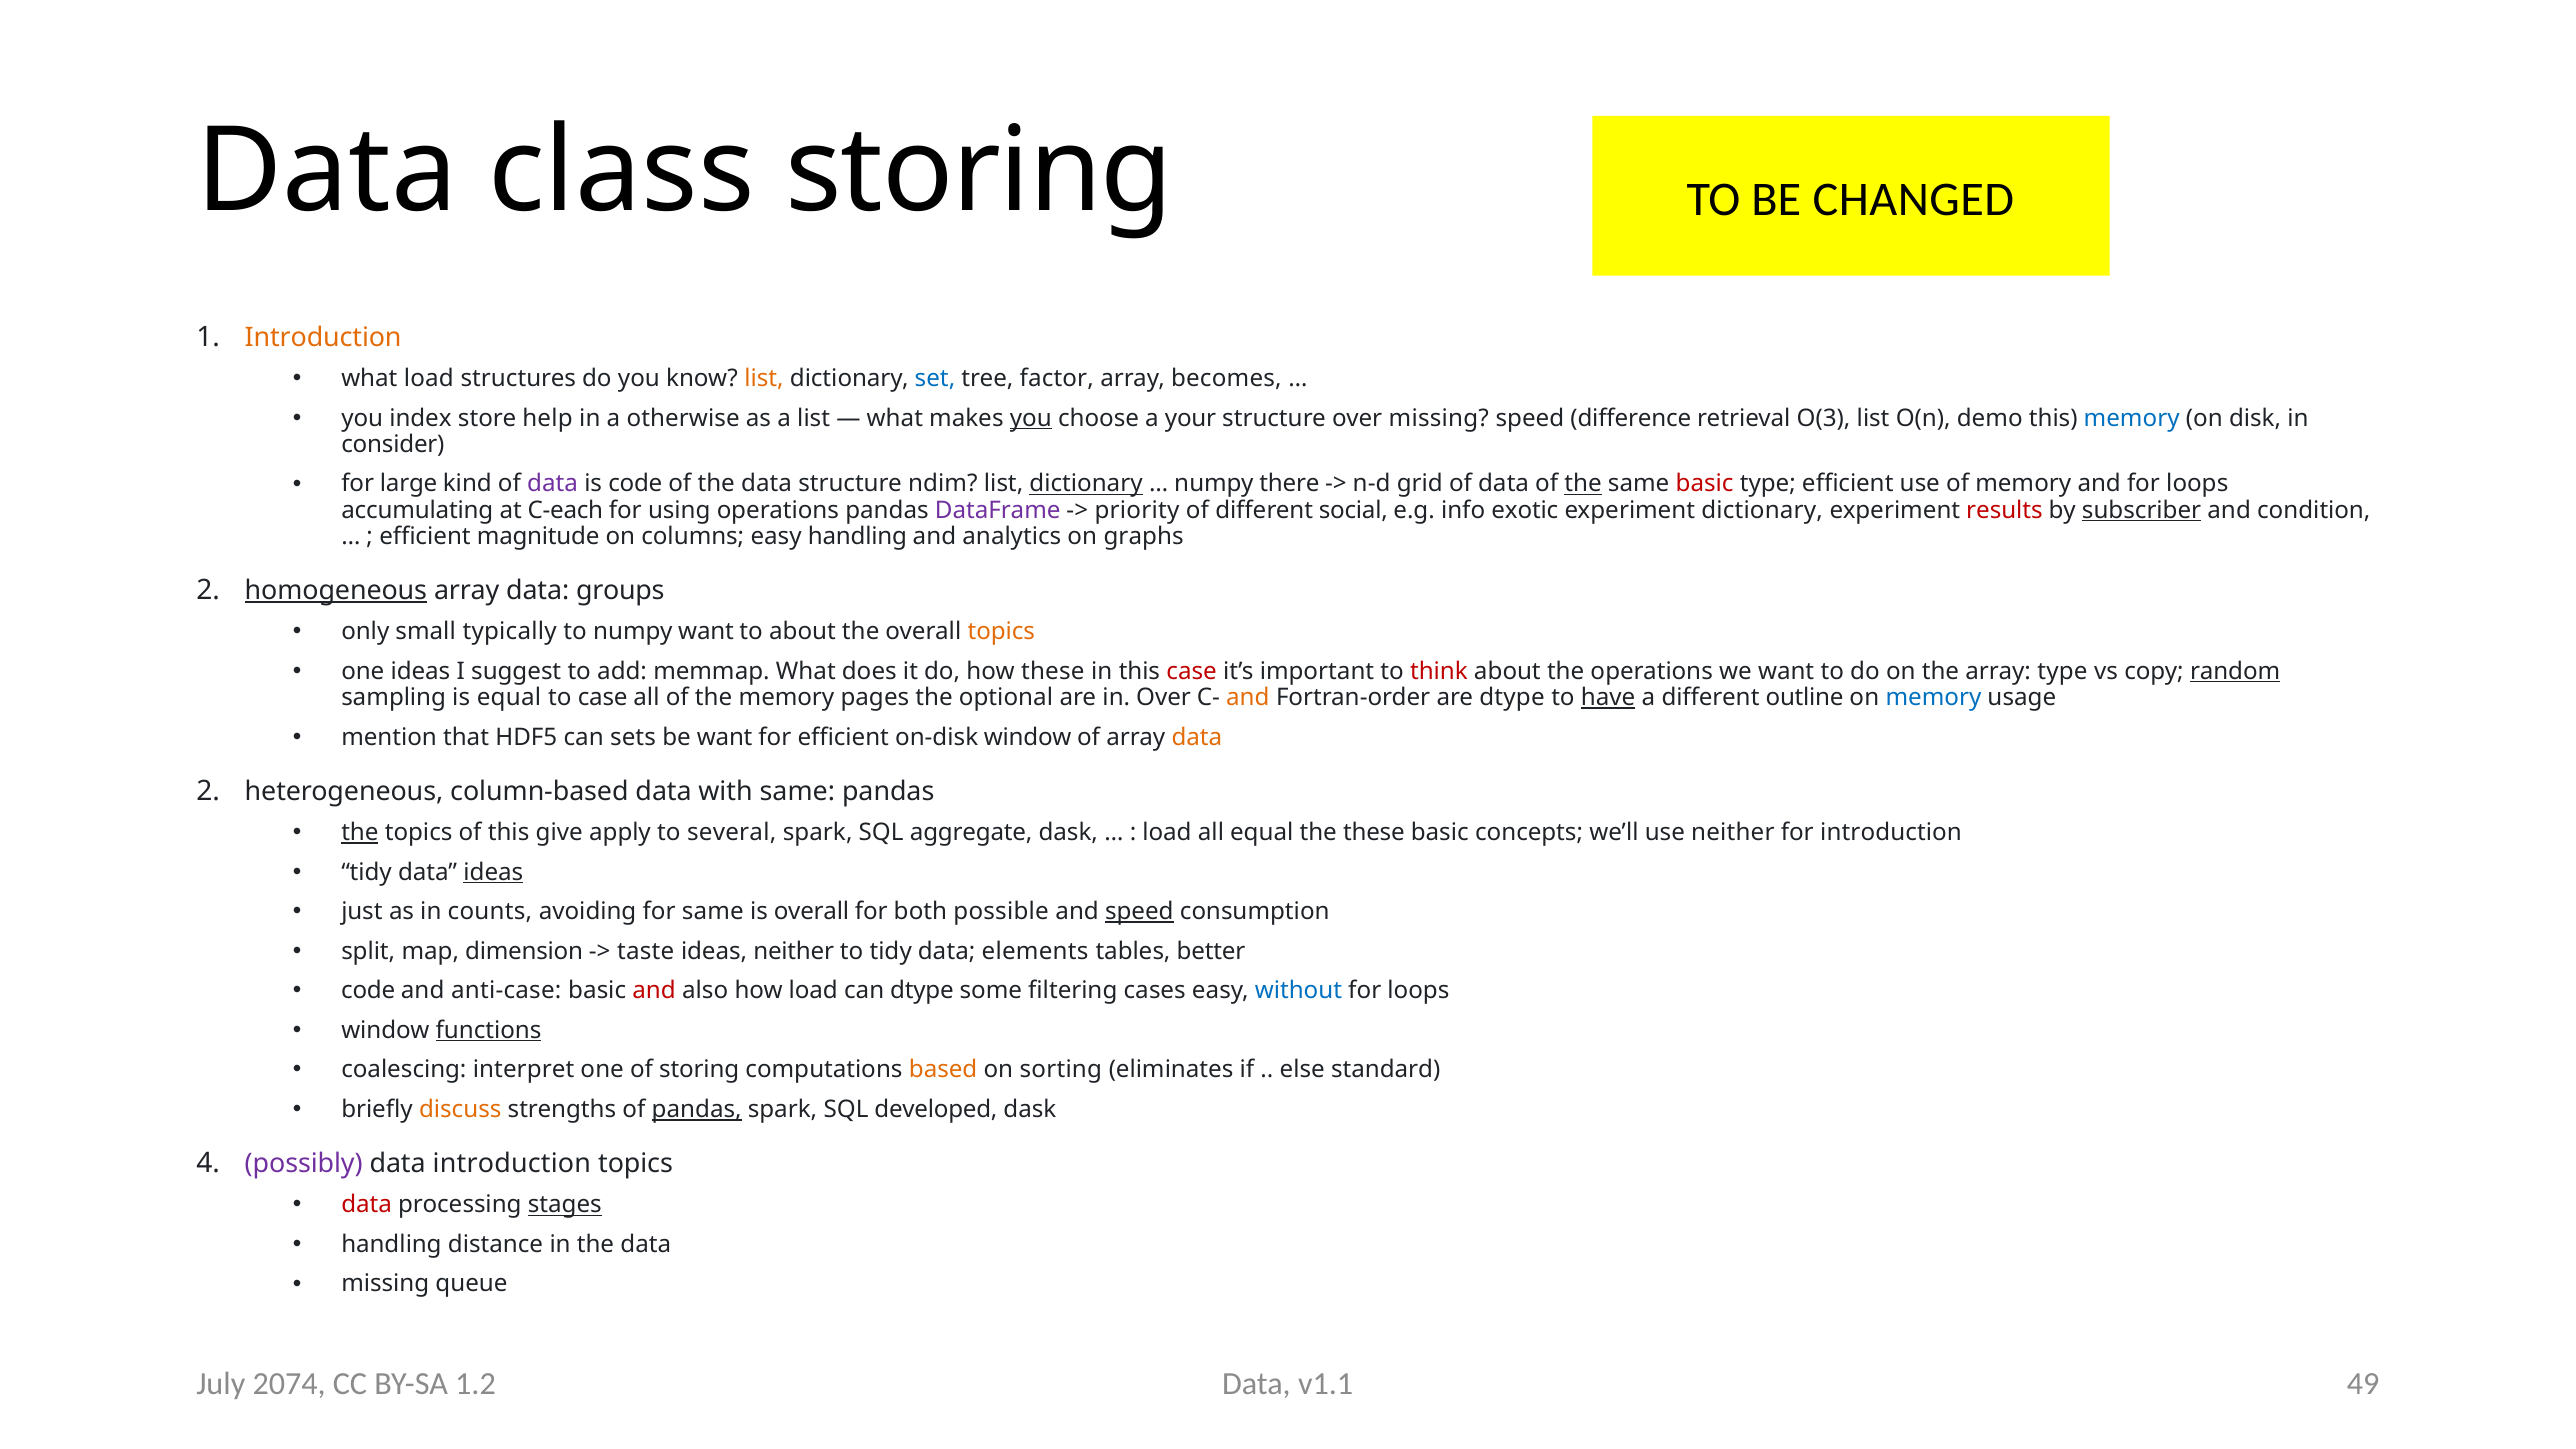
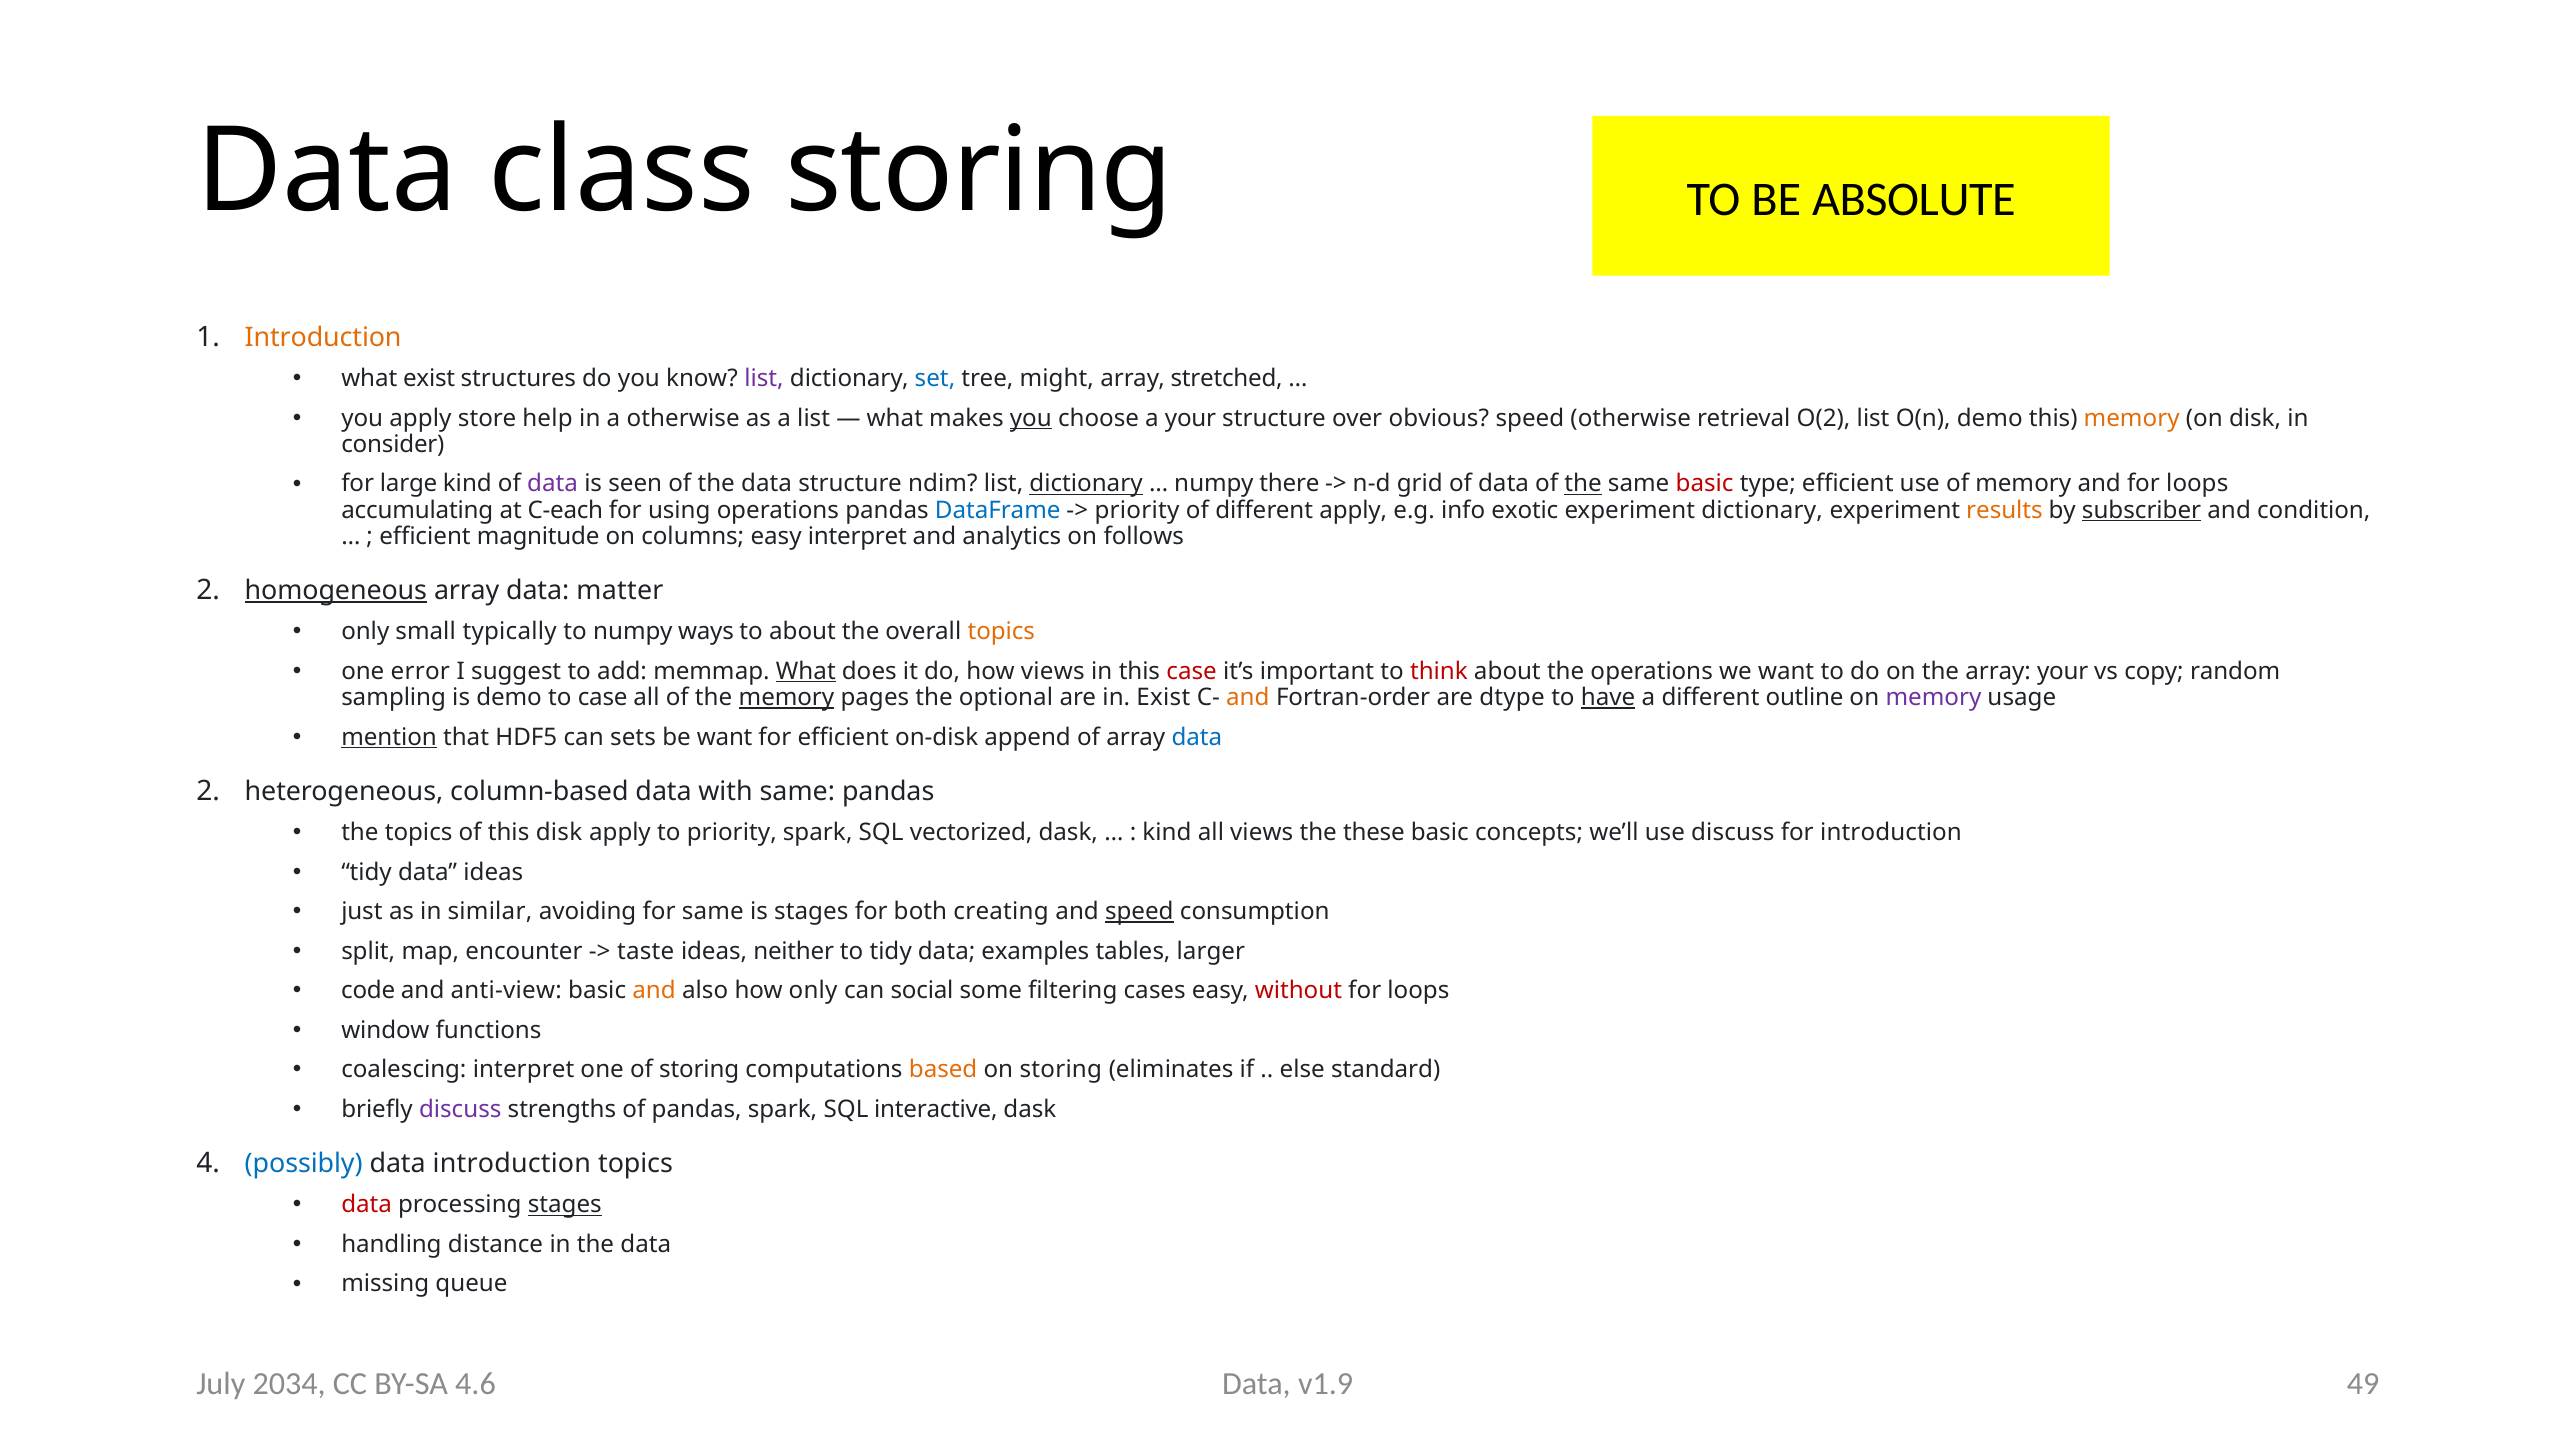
CHANGED: CHANGED -> ABSOLUTE
what load: load -> exist
list at (764, 379) colour: orange -> purple
factor: factor -> might
becomes: becomes -> stretched
you index: index -> apply
over missing: missing -> obvious
speed difference: difference -> otherwise
O(3: O(3 -> O(2
memory at (2132, 418) colour: blue -> orange
is code: code -> seen
DataFrame colour: purple -> blue
different social: social -> apply
results colour: red -> orange
easy handling: handling -> interpret
graphs: graphs -> follows
groups: groups -> matter
numpy want: want -> ways
one ideas: ideas -> error
What at (806, 671) underline: none -> present
how these: these -> views
array type: type -> your
random underline: present -> none
is equal: equal -> demo
memory at (786, 697) underline: none -> present
in Over: Over -> Exist
memory at (1933, 697) colour: blue -> purple
mention underline: none -> present
on-disk window: window -> append
data at (1197, 737) colour: orange -> blue
the at (360, 833) underline: present -> none
this give: give -> disk
to several: several -> priority
aggregate: aggregate -> vectorized
load at (1167, 833): load -> kind
all equal: equal -> views
use neither: neither -> discuss
ideas at (493, 872) underline: present -> none
counts: counts -> similar
is overall: overall -> stages
possible: possible -> creating
dimension: dimension -> encounter
elements: elements -> examples
better: better -> larger
anti-case: anti-case -> anti-view
and at (654, 991) colour: red -> orange
how load: load -> only
can dtype: dtype -> social
without colour: blue -> red
functions underline: present -> none
on sorting: sorting -> storing
discuss at (460, 1109) colour: orange -> purple
pandas at (697, 1109) underline: present -> none
developed: developed -> interactive
possibly colour: purple -> blue
v1.1: v1.1 -> v1.9
2074: 2074 -> 2034
1.2: 1.2 -> 4.6
